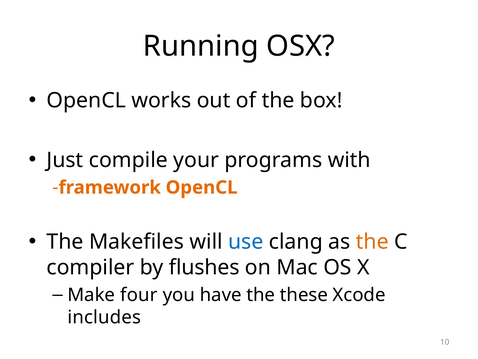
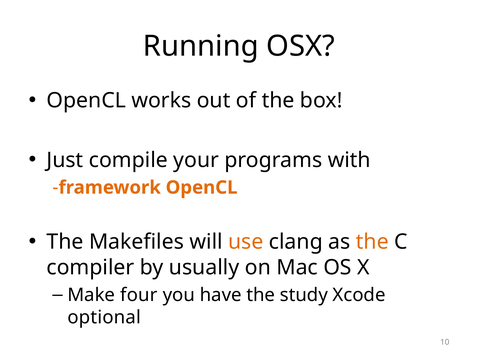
use colour: blue -> orange
flushes: flushes -> usually
these: these -> study
includes: includes -> optional
